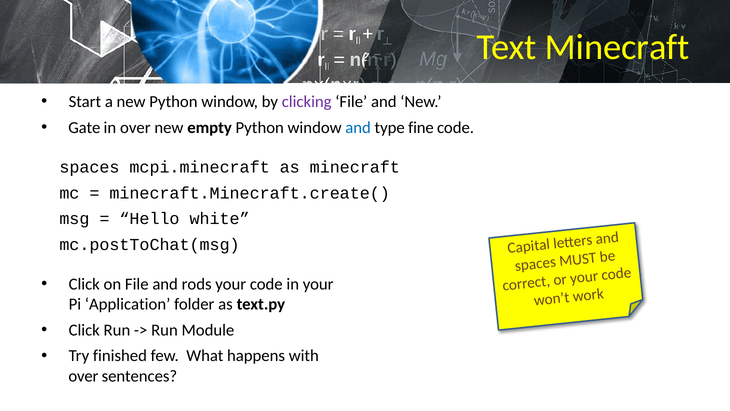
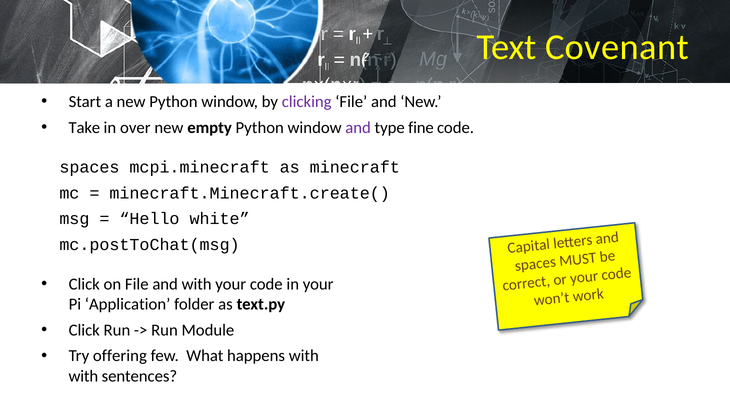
Text Minecraft: Minecraft -> Covenant
Gate: Gate -> Take
and at (358, 127) colour: blue -> purple
and rods: rods -> with
finished: finished -> offering
over at (83, 376): over -> with
